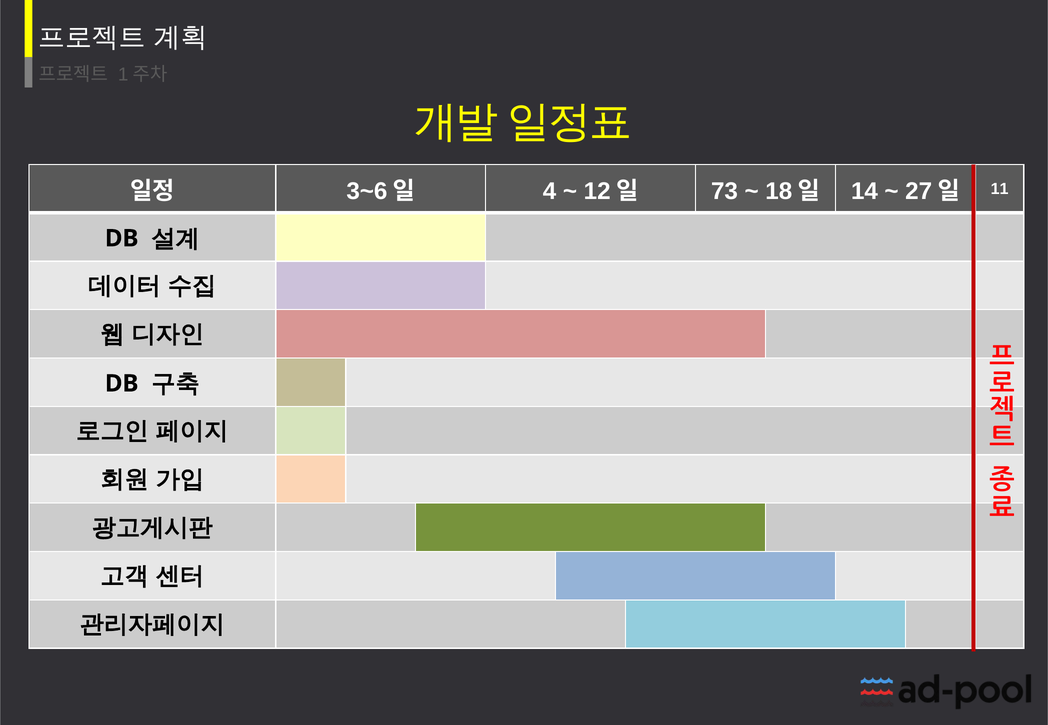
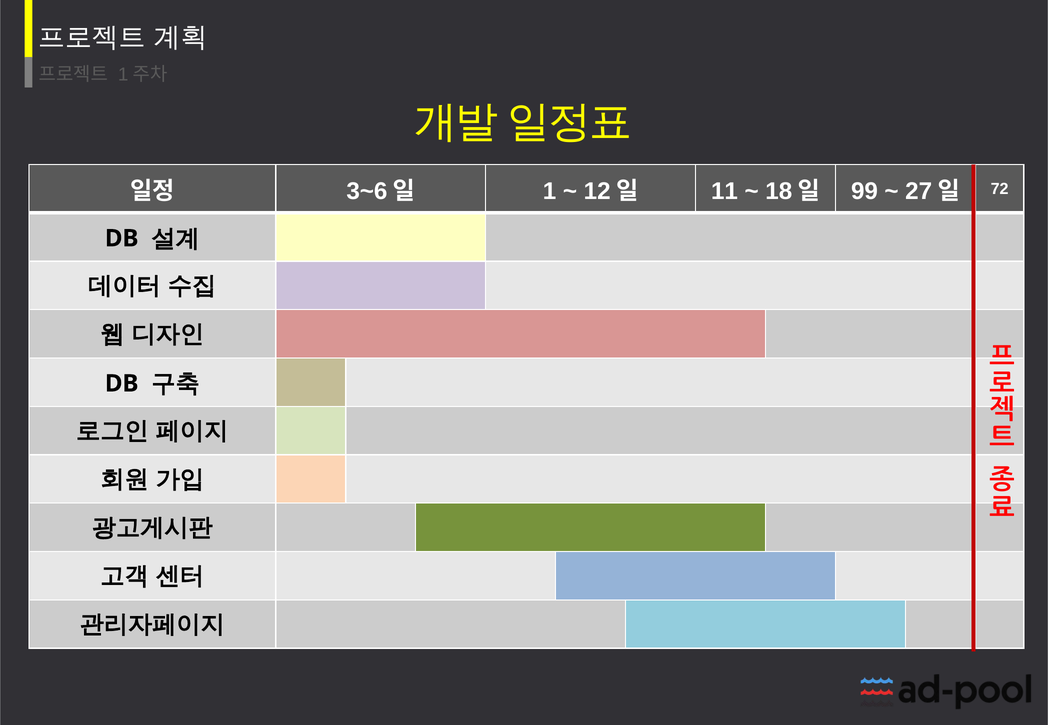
4: 4 -> 1
73: 73 -> 11
14: 14 -> 99
11: 11 -> 72
